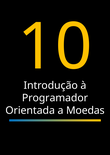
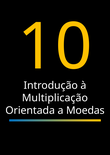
Programador: Programador -> Multiplicação
